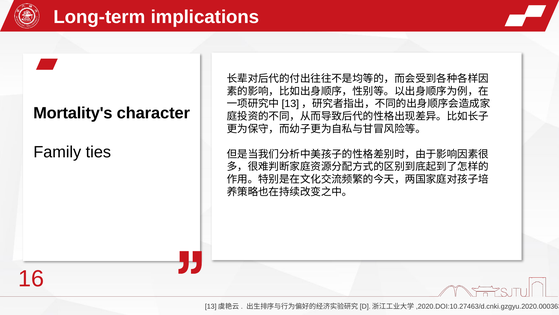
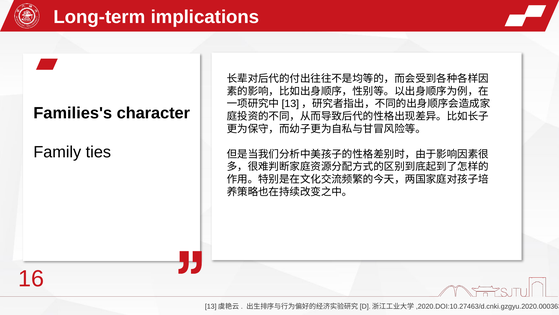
Mortality's: Mortality's -> Families's
